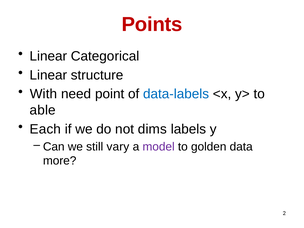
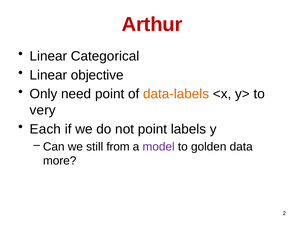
Points: Points -> Arthur
structure: structure -> objective
With: With -> Only
data-labels colour: blue -> orange
able: able -> very
not dims: dims -> point
vary: vary -> from
